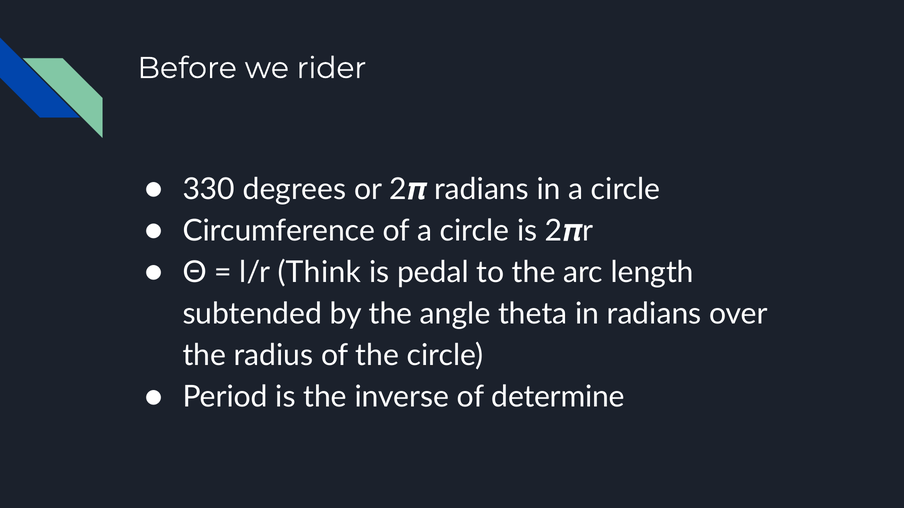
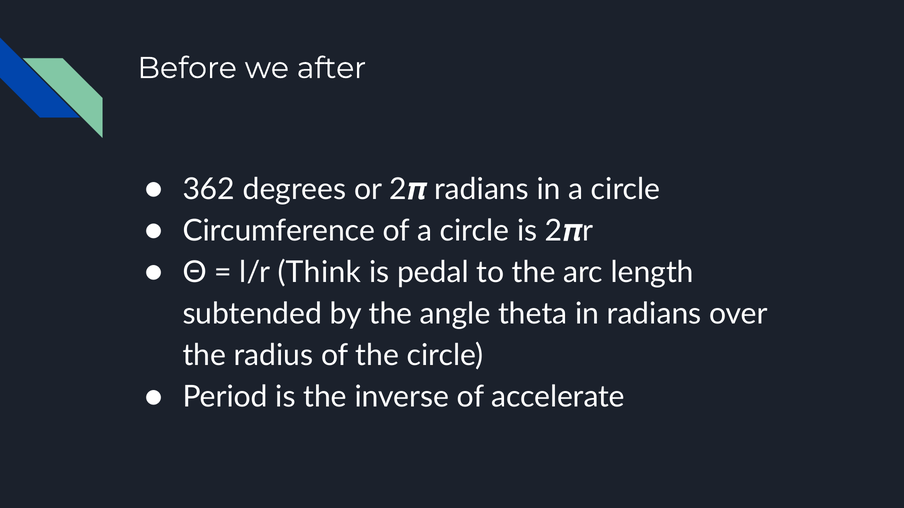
rider: rider -> after
330: 330 -> 362
determine: determine -> accelerate
